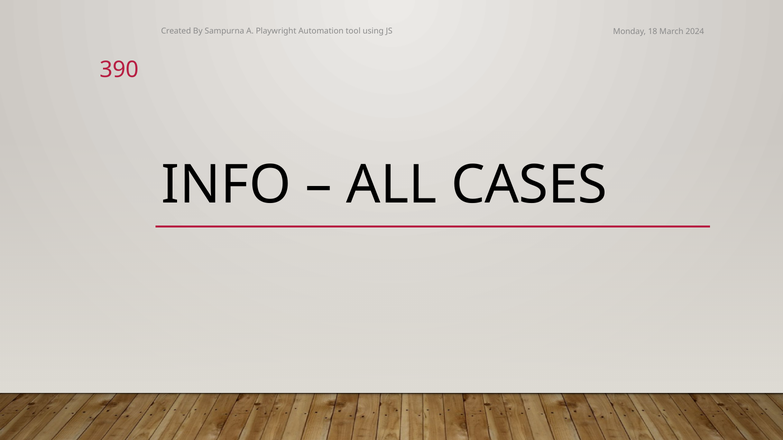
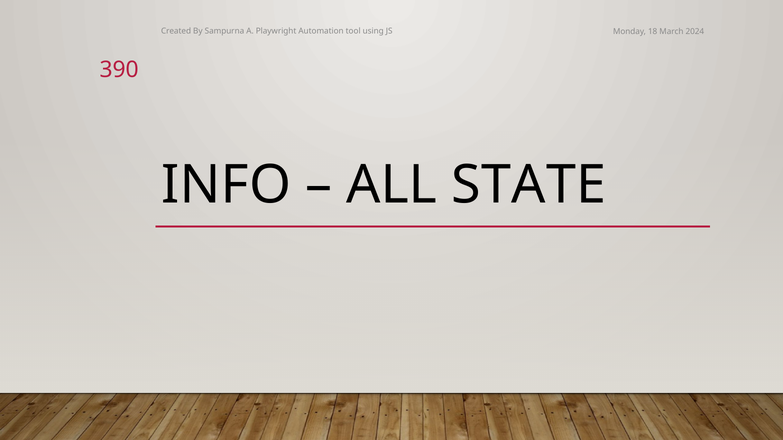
CASES: CASES -> STATE
